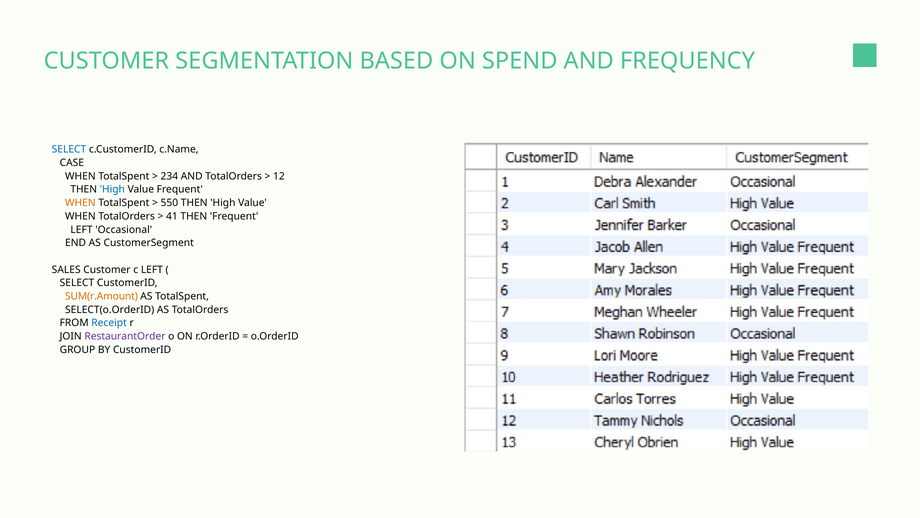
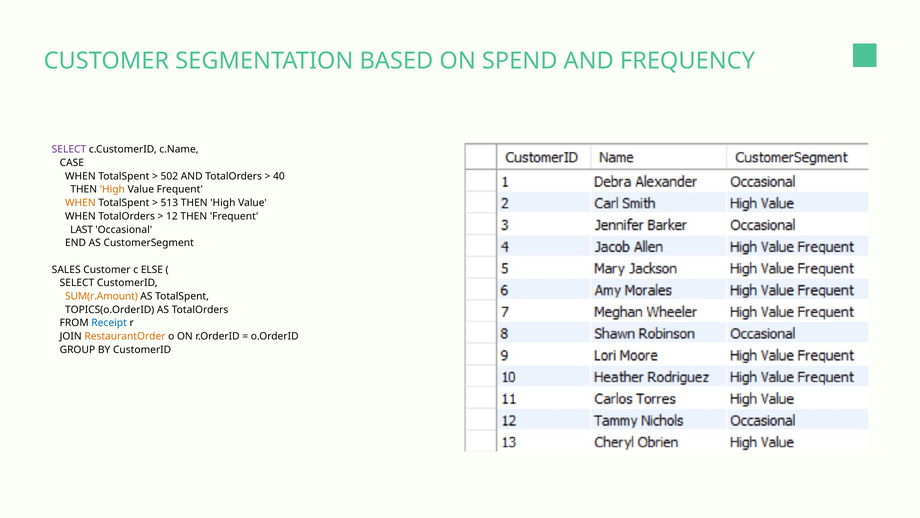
SELECT at (69, 149) colour: blue -> purple
234: 234 -> 502
12: 12 -> 40
High at (112, 189) colour: blue -> orange
550: 550 -> 513
41: 41 -> 12
LEFT at (82, 229): LEFT -> LAST
c LEFT: LEFT -> ELSE
SELECT(o.OrderID: SELECT(o.OrderID -> TOPICS(o.OrderID
RestaurantOrder colour: purple -> orange
